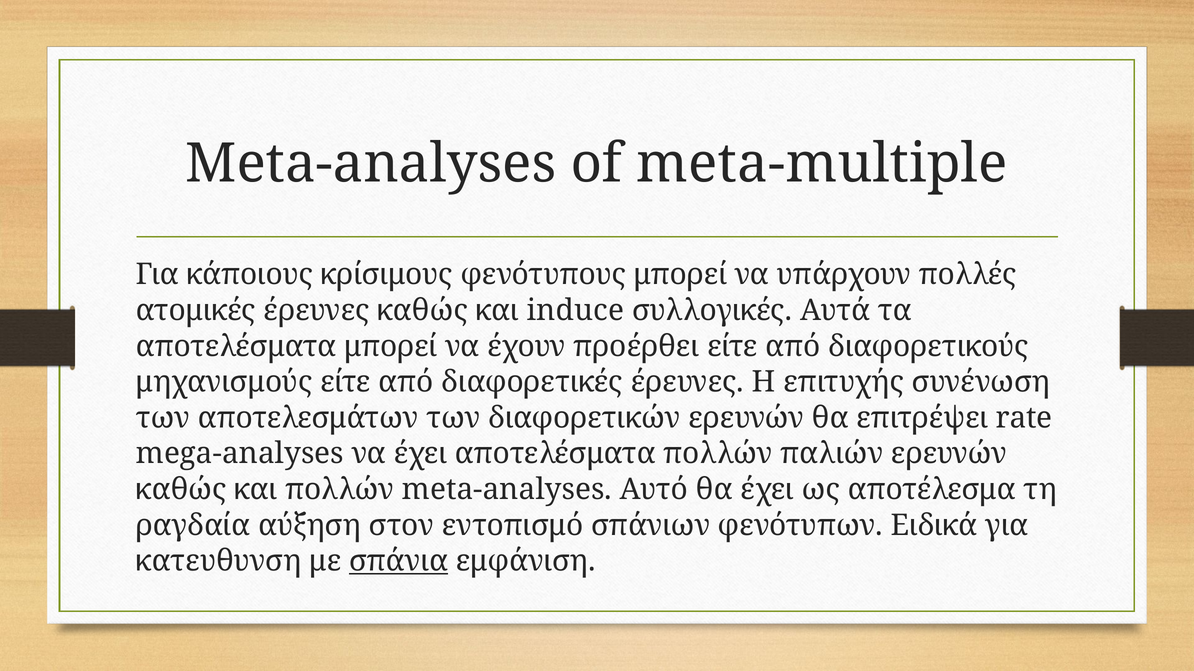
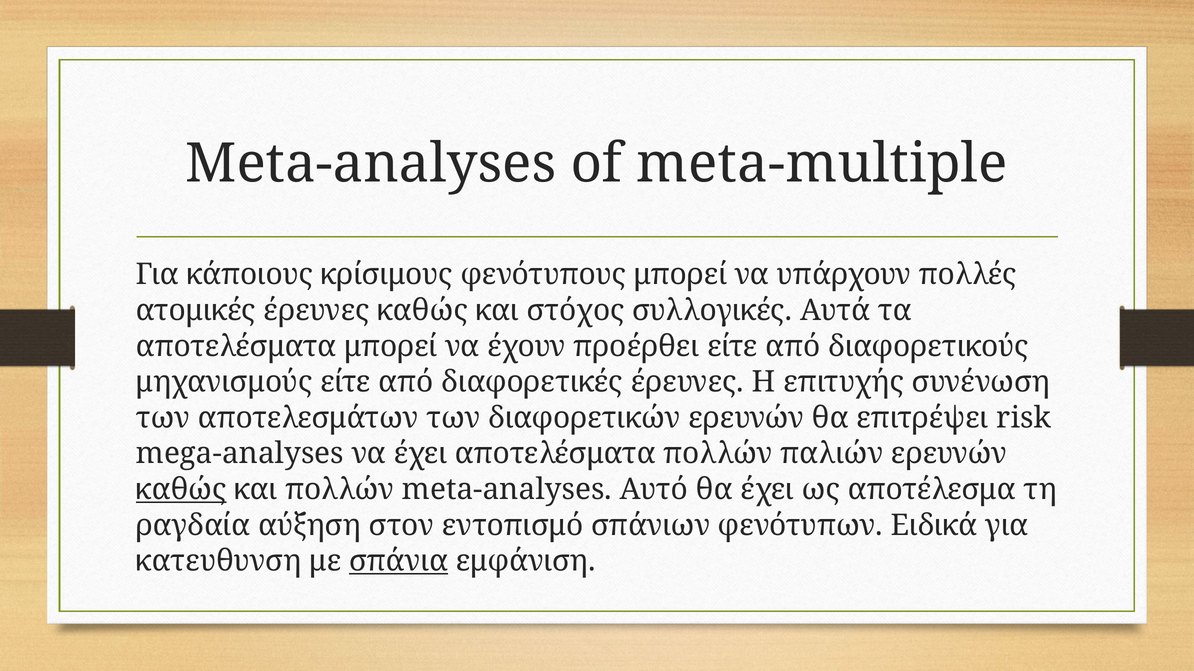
induce: induce -> στόχος
rate: rate -> risk
καθώς at (181, 490) underline: none -> present
